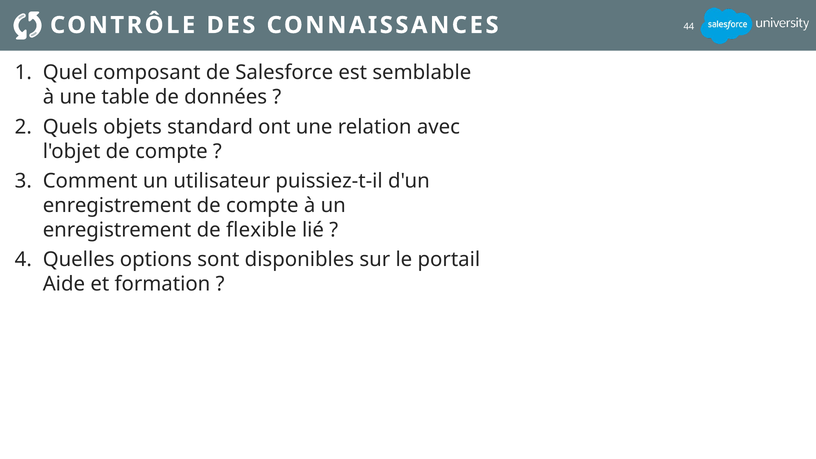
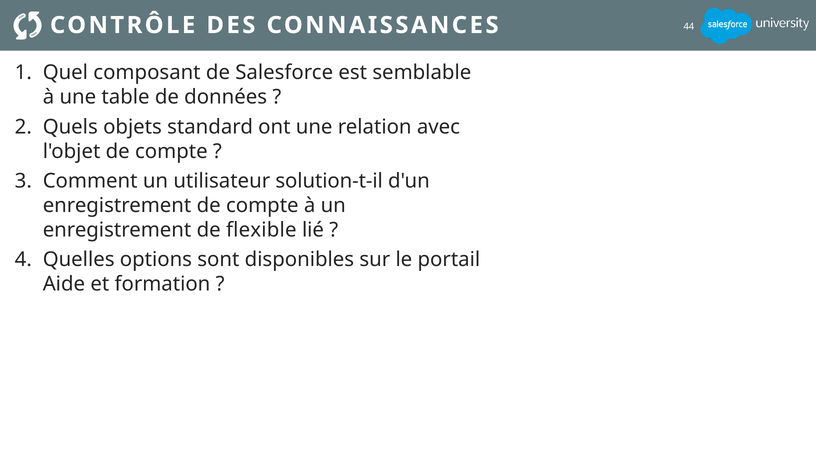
puissiez-t-il: puissiez-t-il -> solution-t-il
